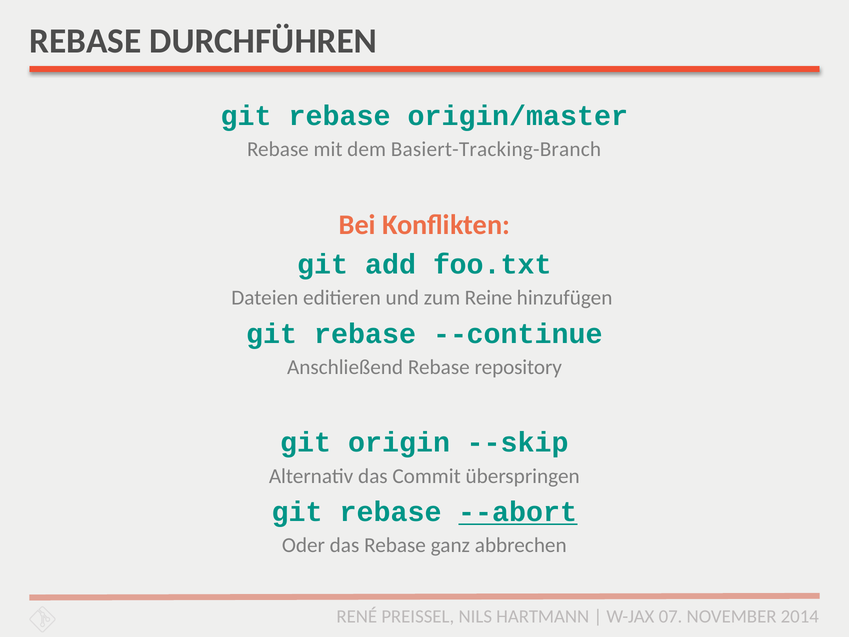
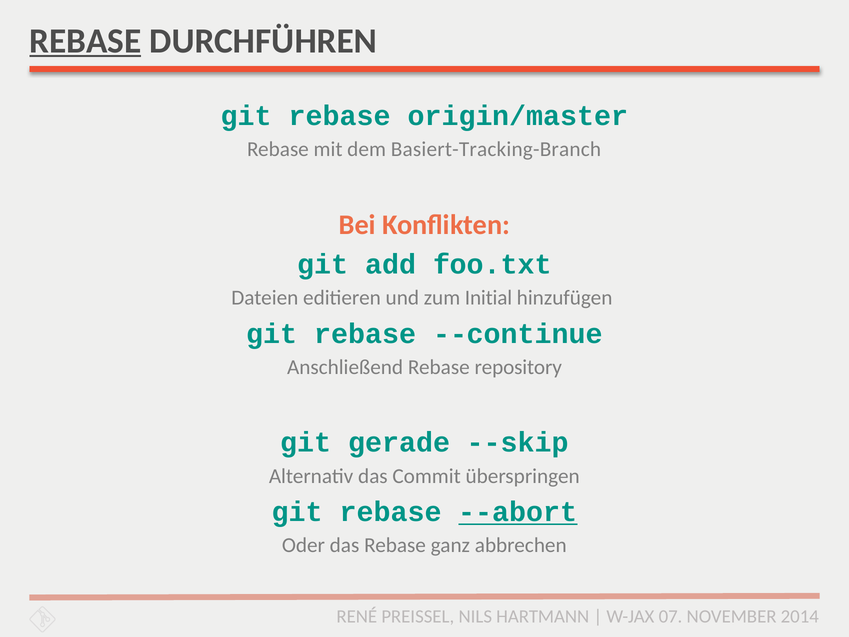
REBASE at (85, 41) underline: none -> present
Reine: Reine -> Initial
origin: origin -> gerade
